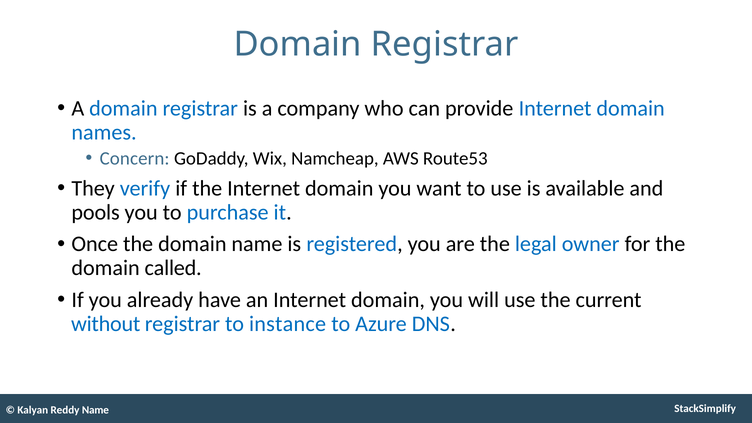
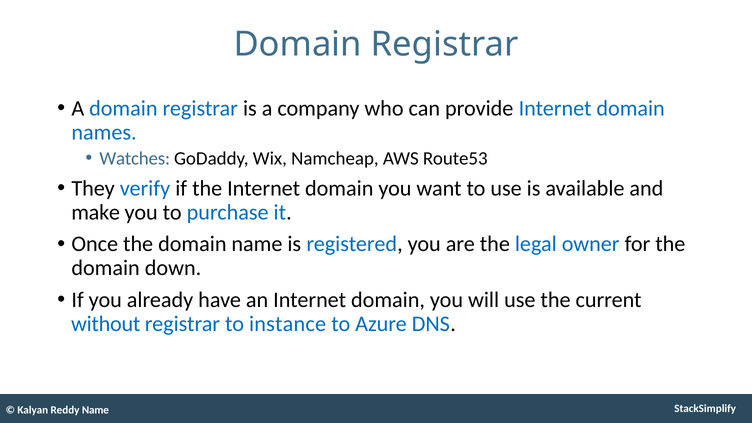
Concern: Concern -> Watches
pools: pools -> make
called: called -> down
